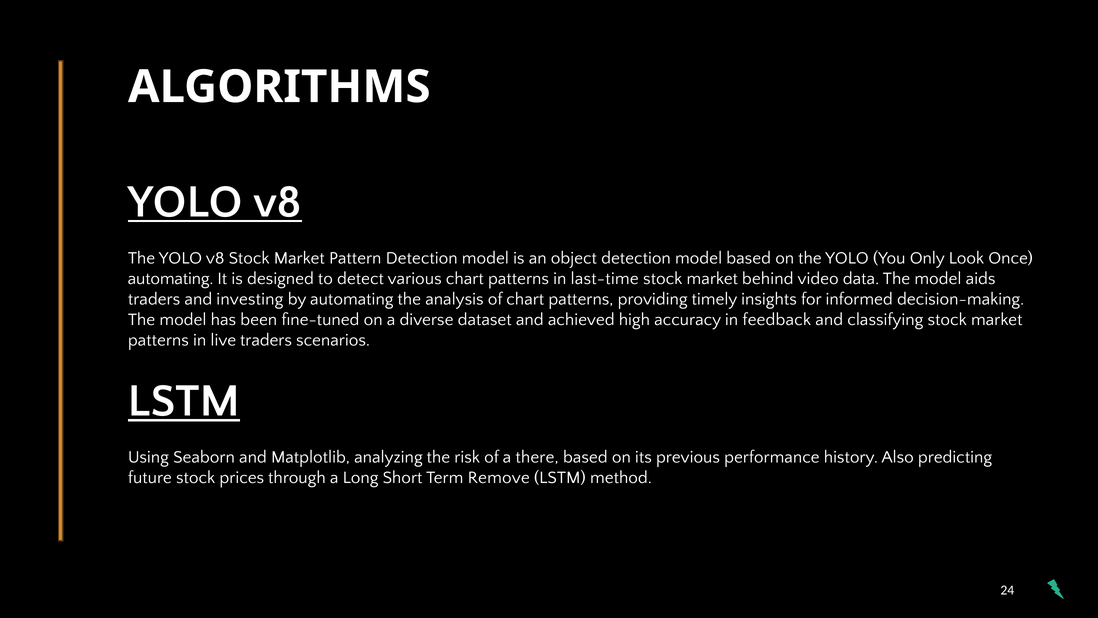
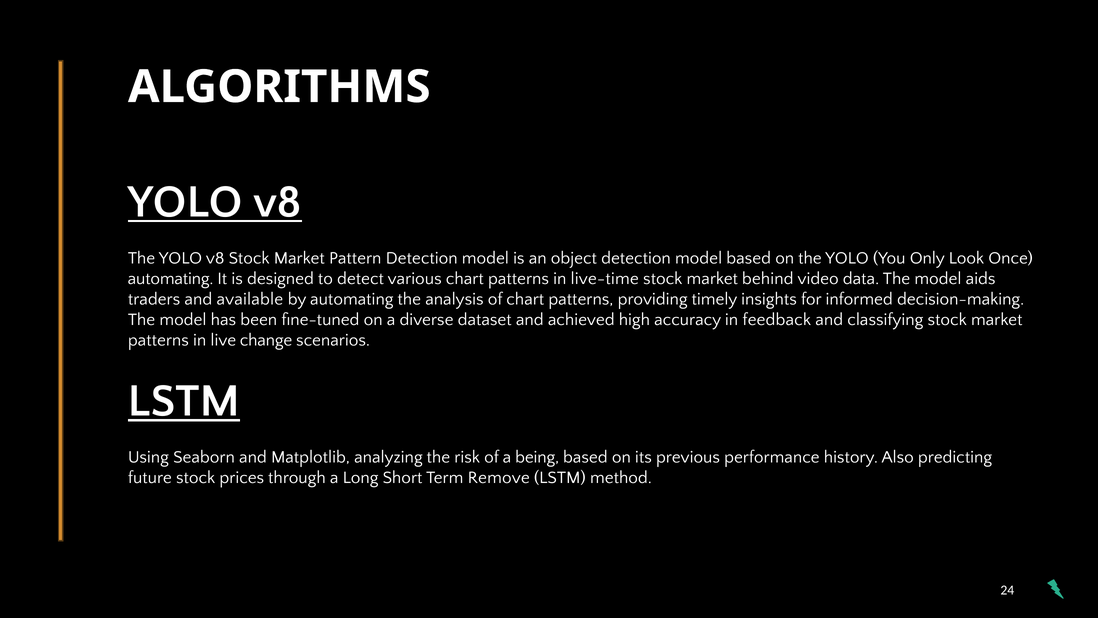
last-time: last-time -> live-time
investing: investing -> available
live traders: traders -> change
there: there -> being
